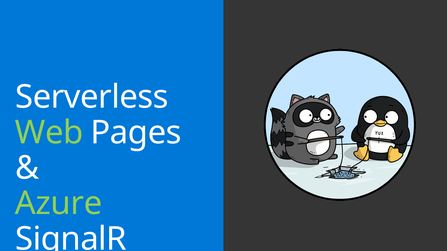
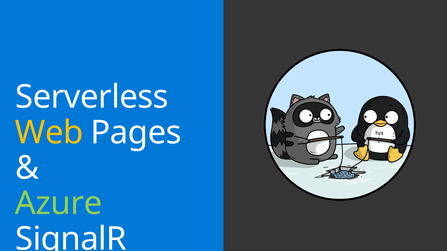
Web colour: light green -> yellow
